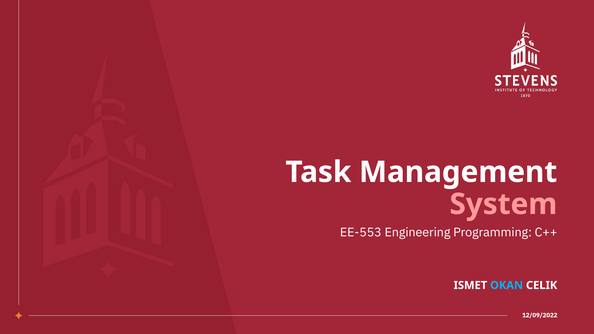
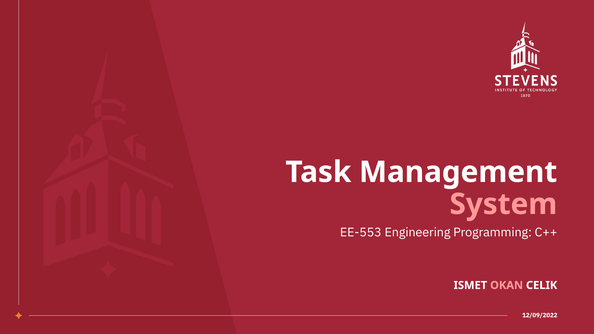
OKAN colour: light blue -> pink
